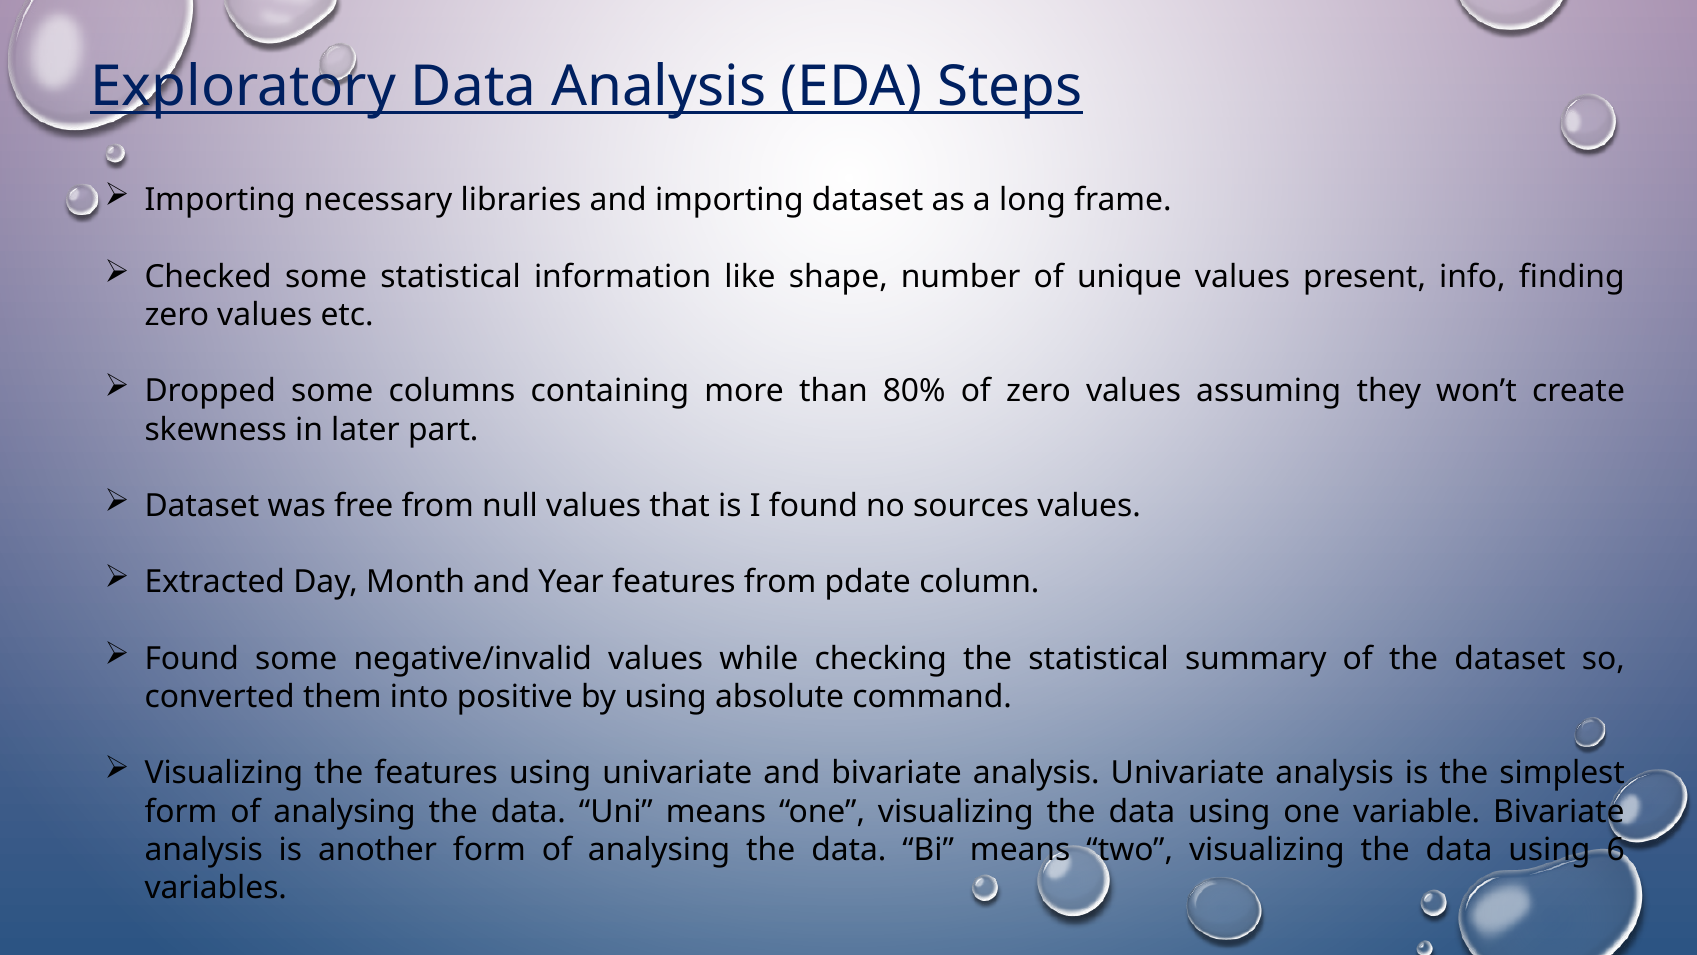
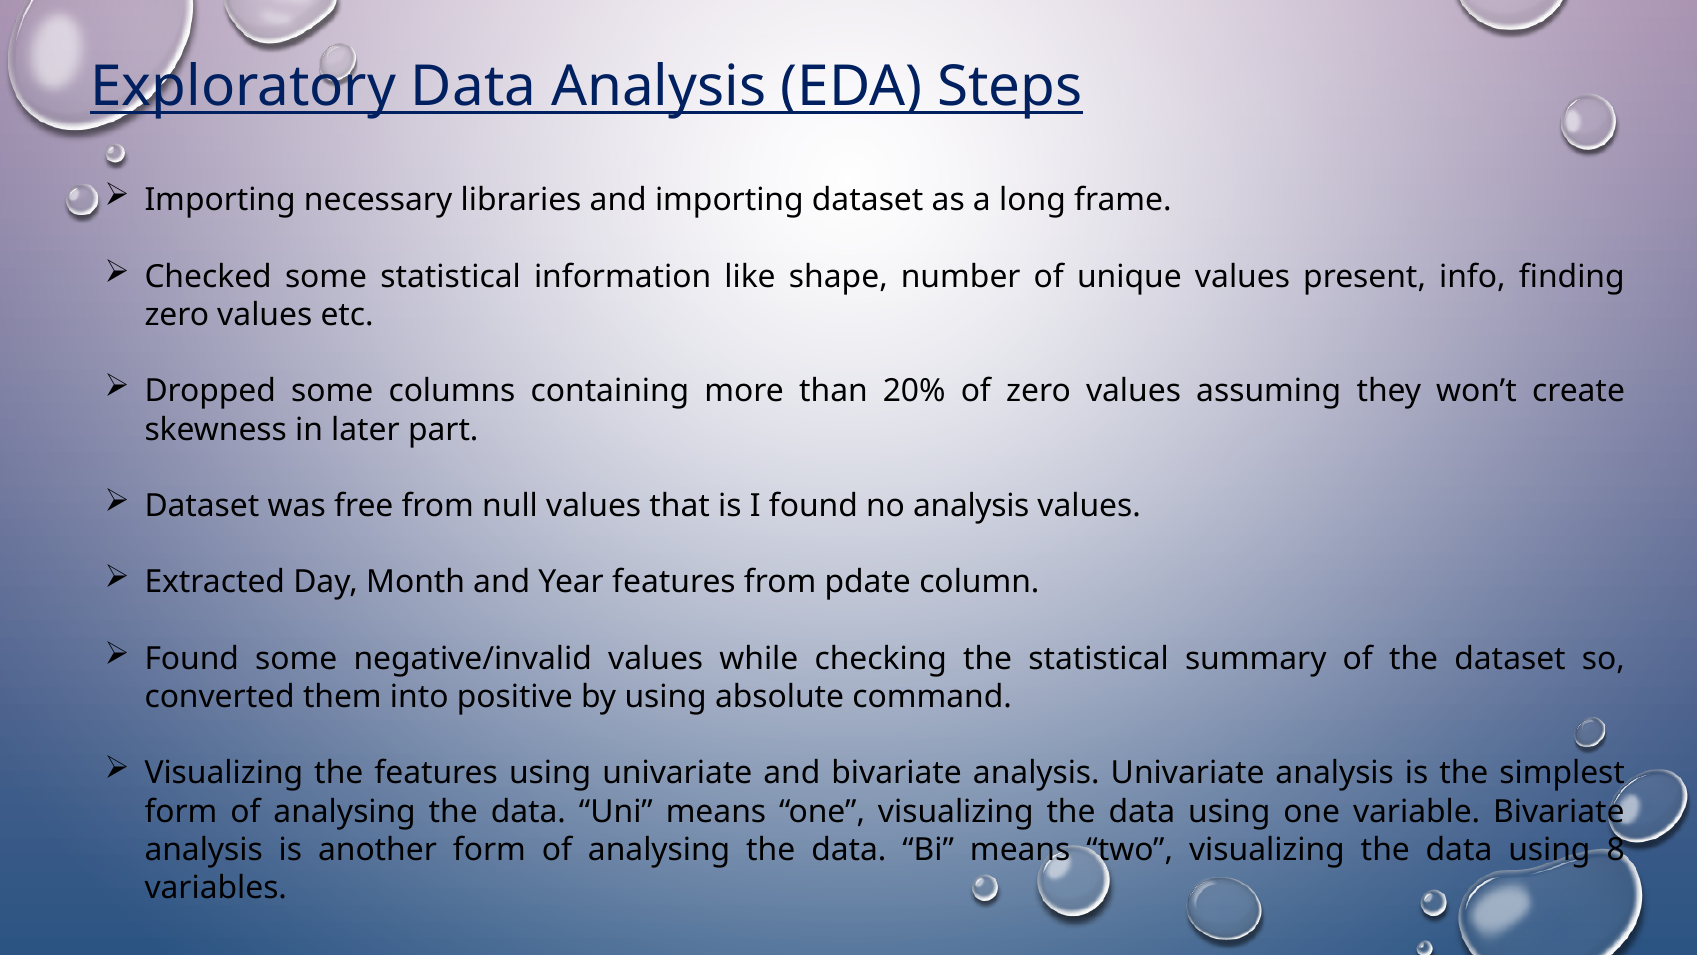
80%: 80% -> 20%
no sources: sources -> analysis
6: 6 -> 8
